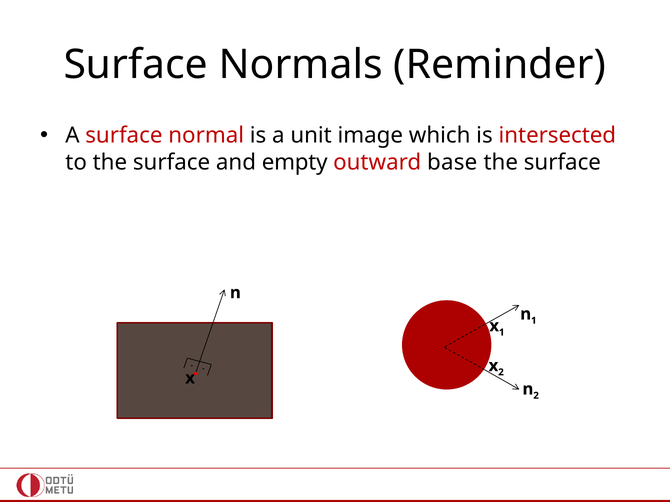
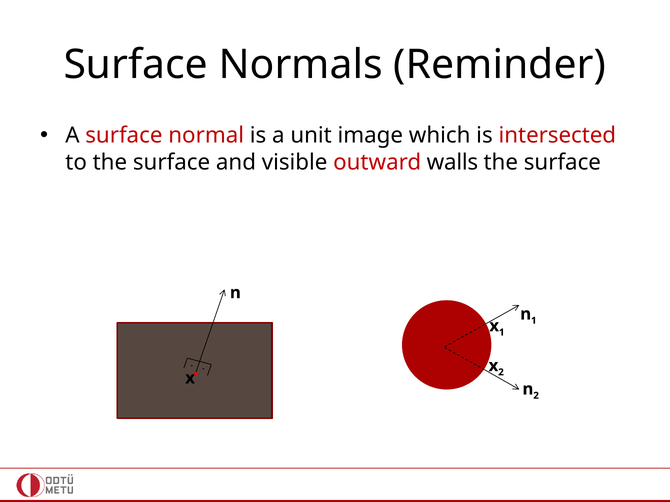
empty: empty -> visible
base: base -> walls
